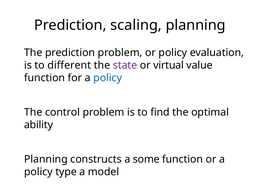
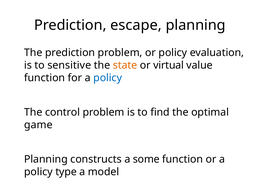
scaling: scaling -> escape
different: different -> sensitive
state colour: purple -> orange
ability: ability -> game
